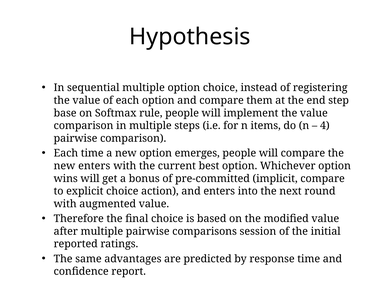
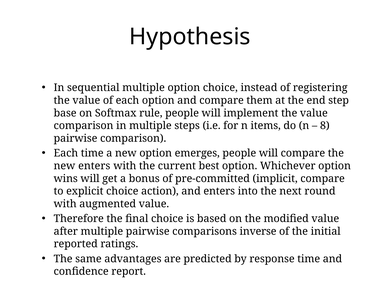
4: 4 -> 8
session: session -> inverse
